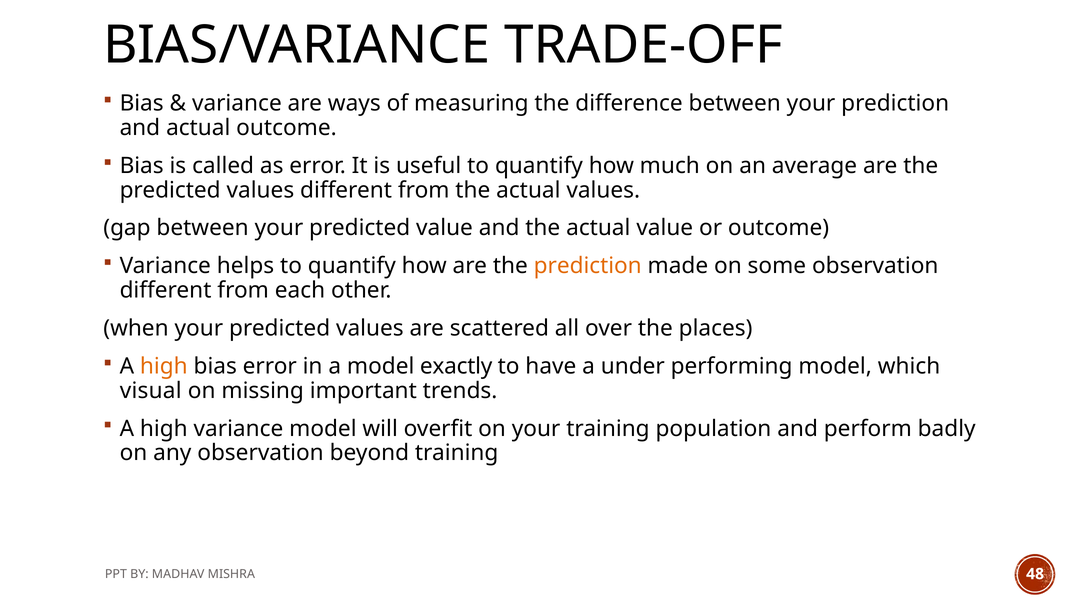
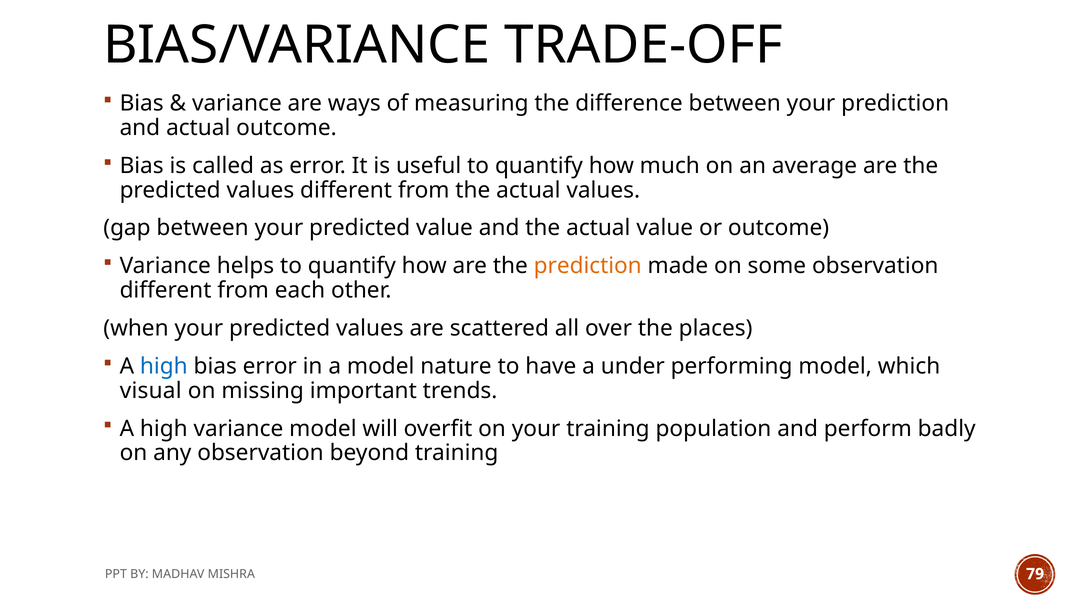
high at (164, 366) colour: orange -> blue
exactly: exactly -> nature
48: 48 -> 79
